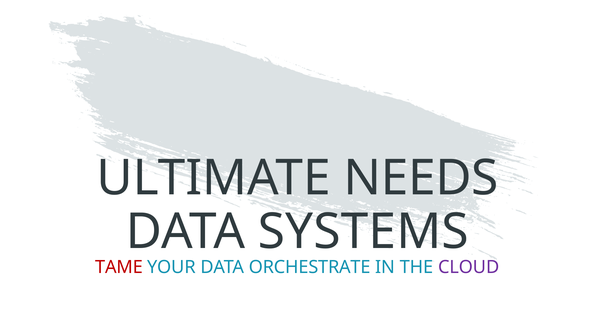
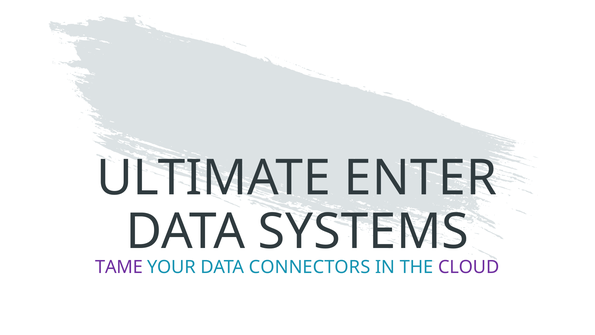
NEEDS: NEEDS -> ENTER
TAME colour: red -> purple
ORCHESTRATE: ORCHESTRATE -> CONNECTORS
